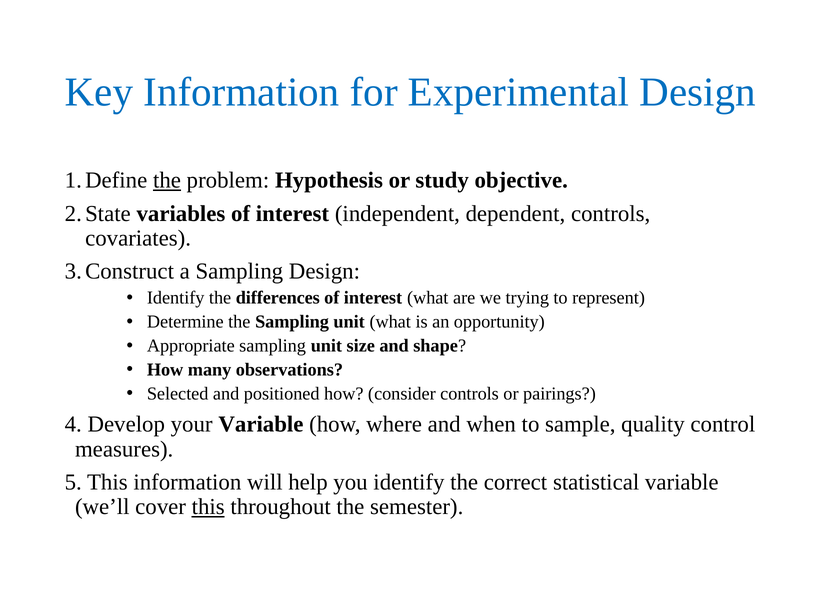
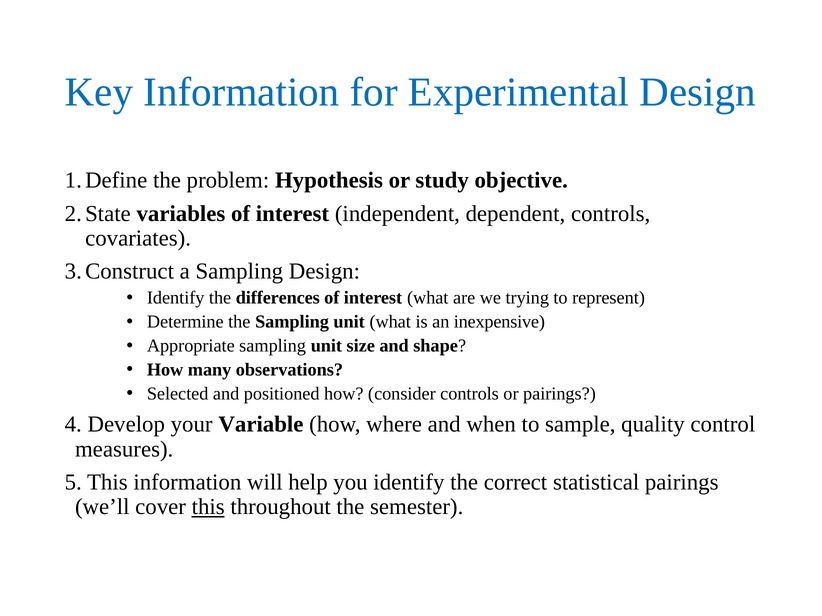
the at (167, 180) underline: present -> none
opportunity: opportunity -> inexpensive
statistical variable: variable -> pairings
